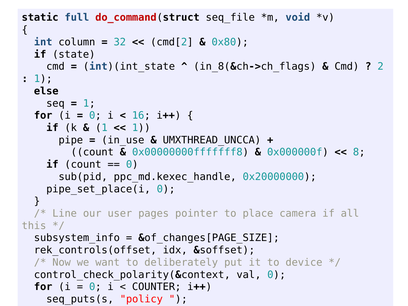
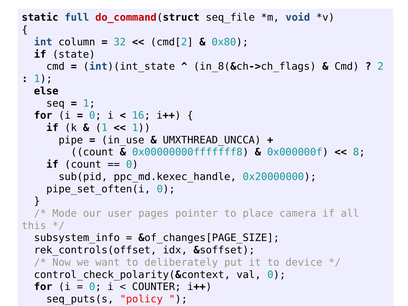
pipe_set_place(i: pipe_set_place(i -> pipe_set_often(i
Line: Line -> Mode
